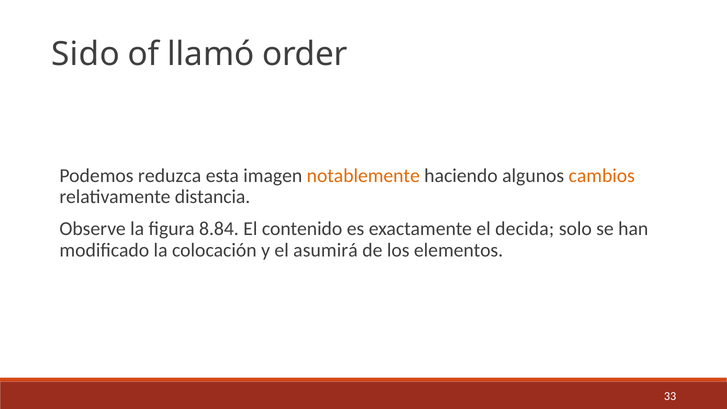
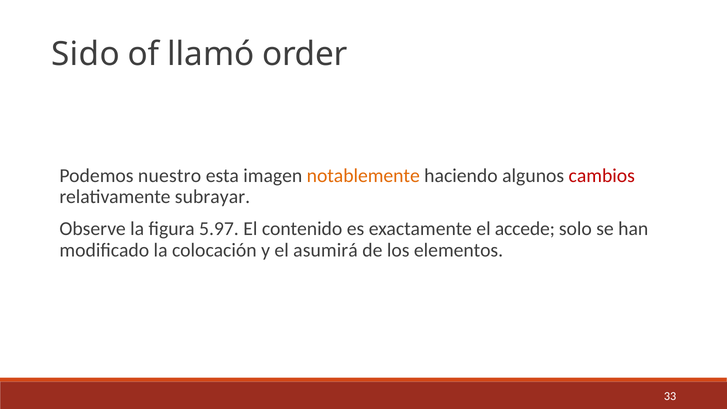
reduzca: reduzca -> nuestro
cambios colour: orange -> red
distancia: distancia -> subrayar
8.84: 8.84 -> 5.97
decida: decida -> accede
